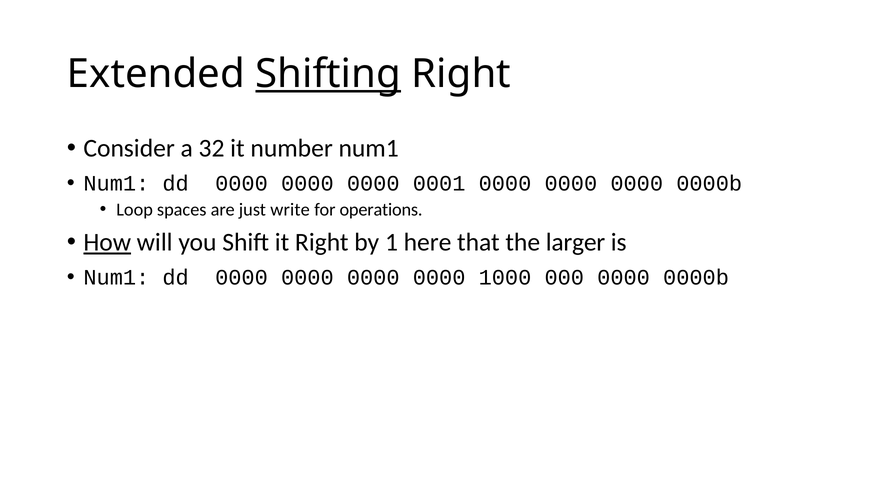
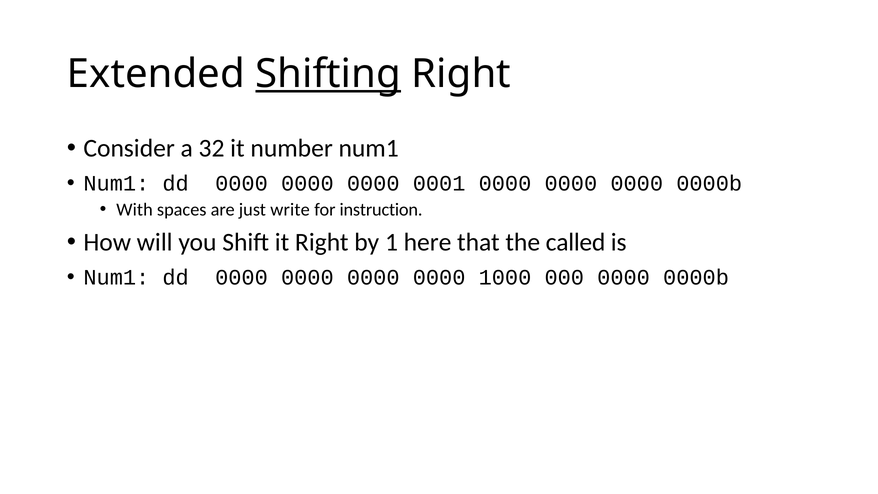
Loop: Loop -> With
operations: operations -> instruction
How underline: present -> none
larger: larger -> called
